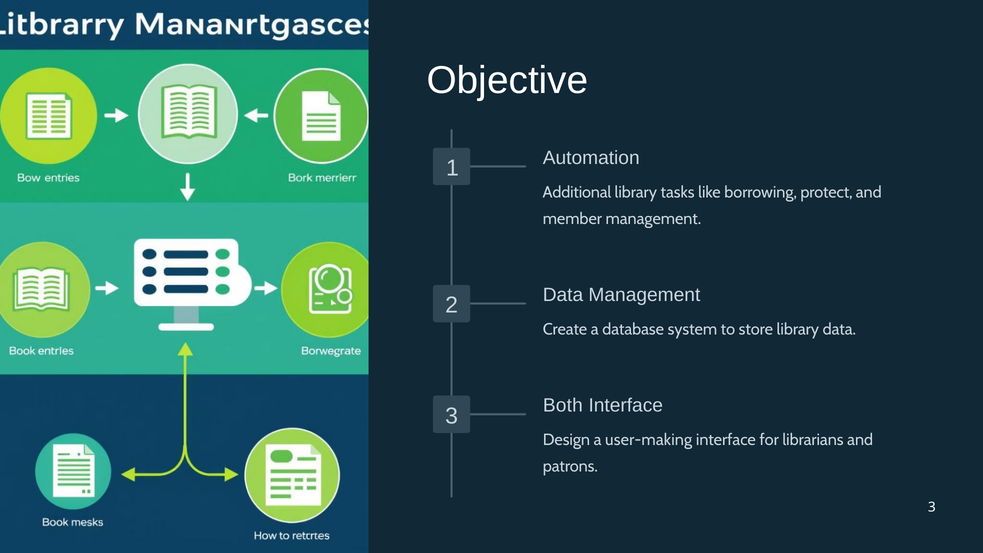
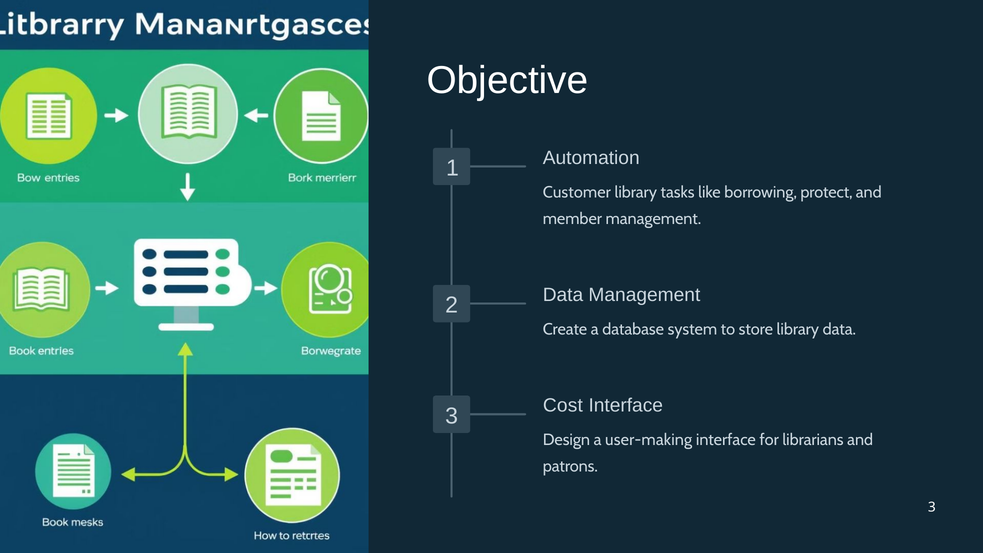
Additional: Additional -> Customer
Both: Both -> Cost
